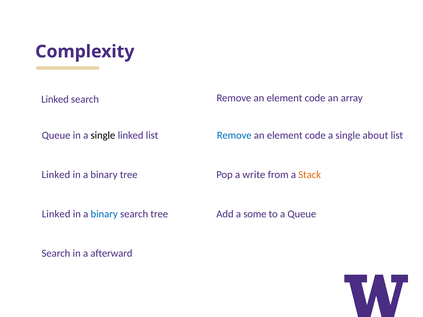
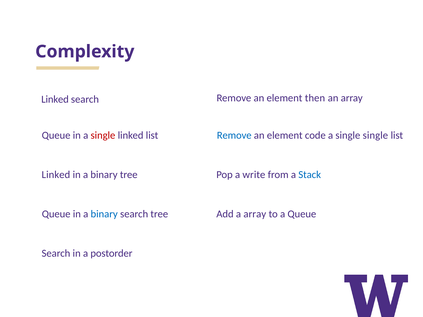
code at (315, 98): code -> then
single at (103, 135) colour: black -> red
single about: about -> single
Stack colour: orange -> blue
Linked at (56, 214): Linked -> Queue
a some: some -> array
afterward: afterward -> postorder
